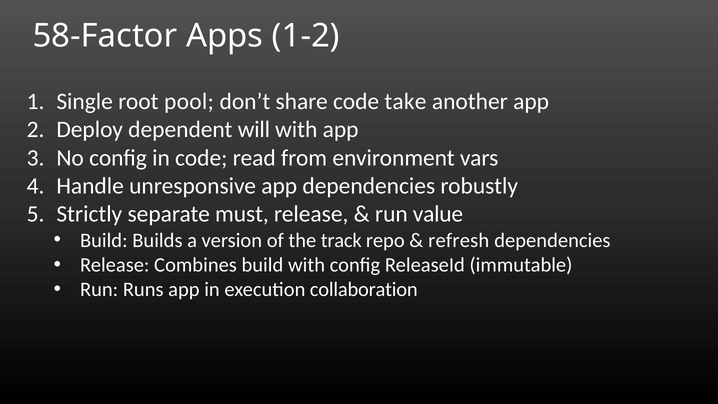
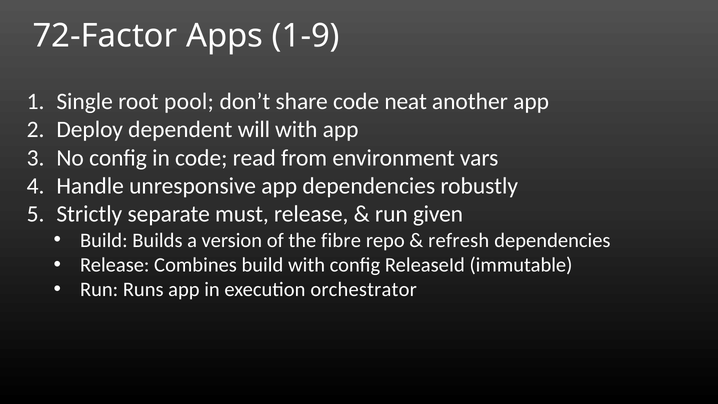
58-Factor: 58-Factor -> 72-Factor
1-2: 1-2 -> 1-9
take: take -> neat
value: value -> given
track: track -> fibre
collaboration: collaboration -> orchestrator
